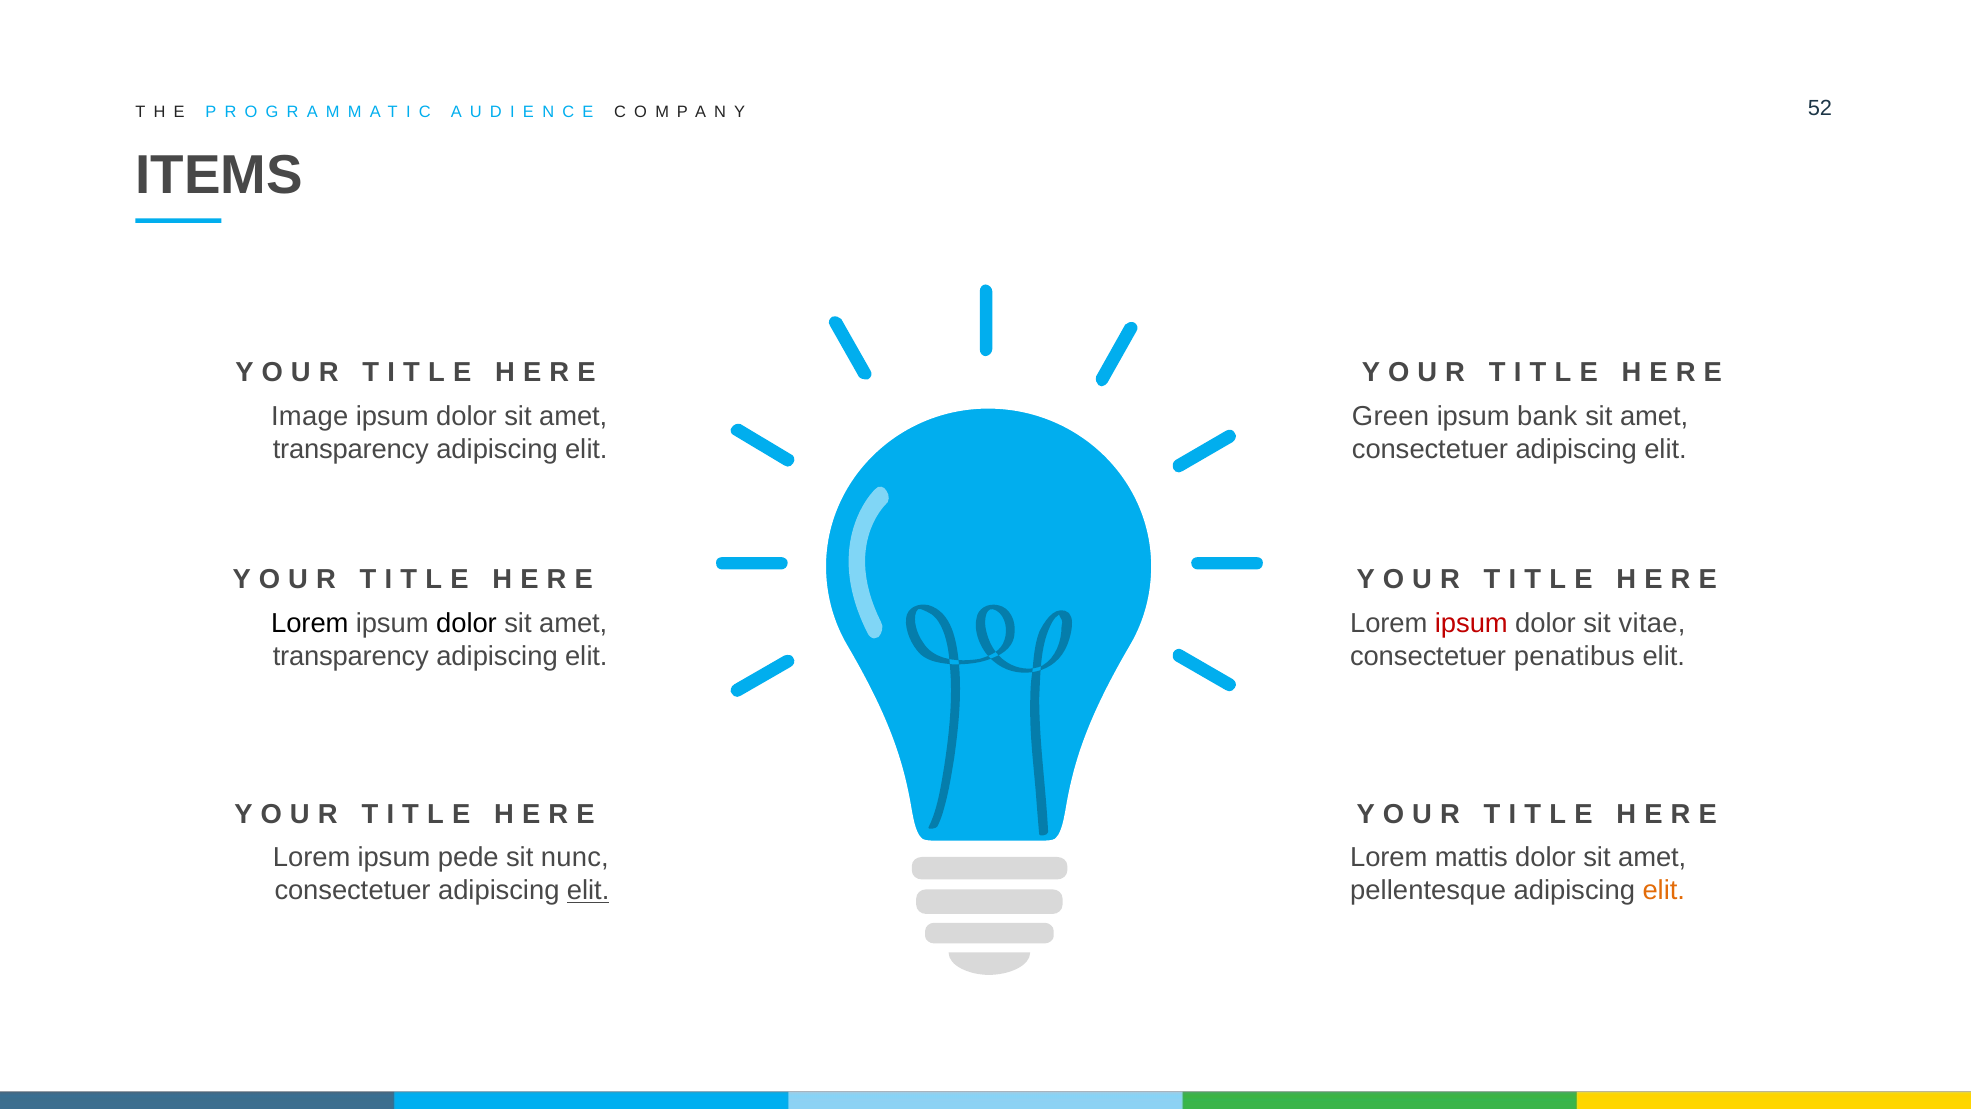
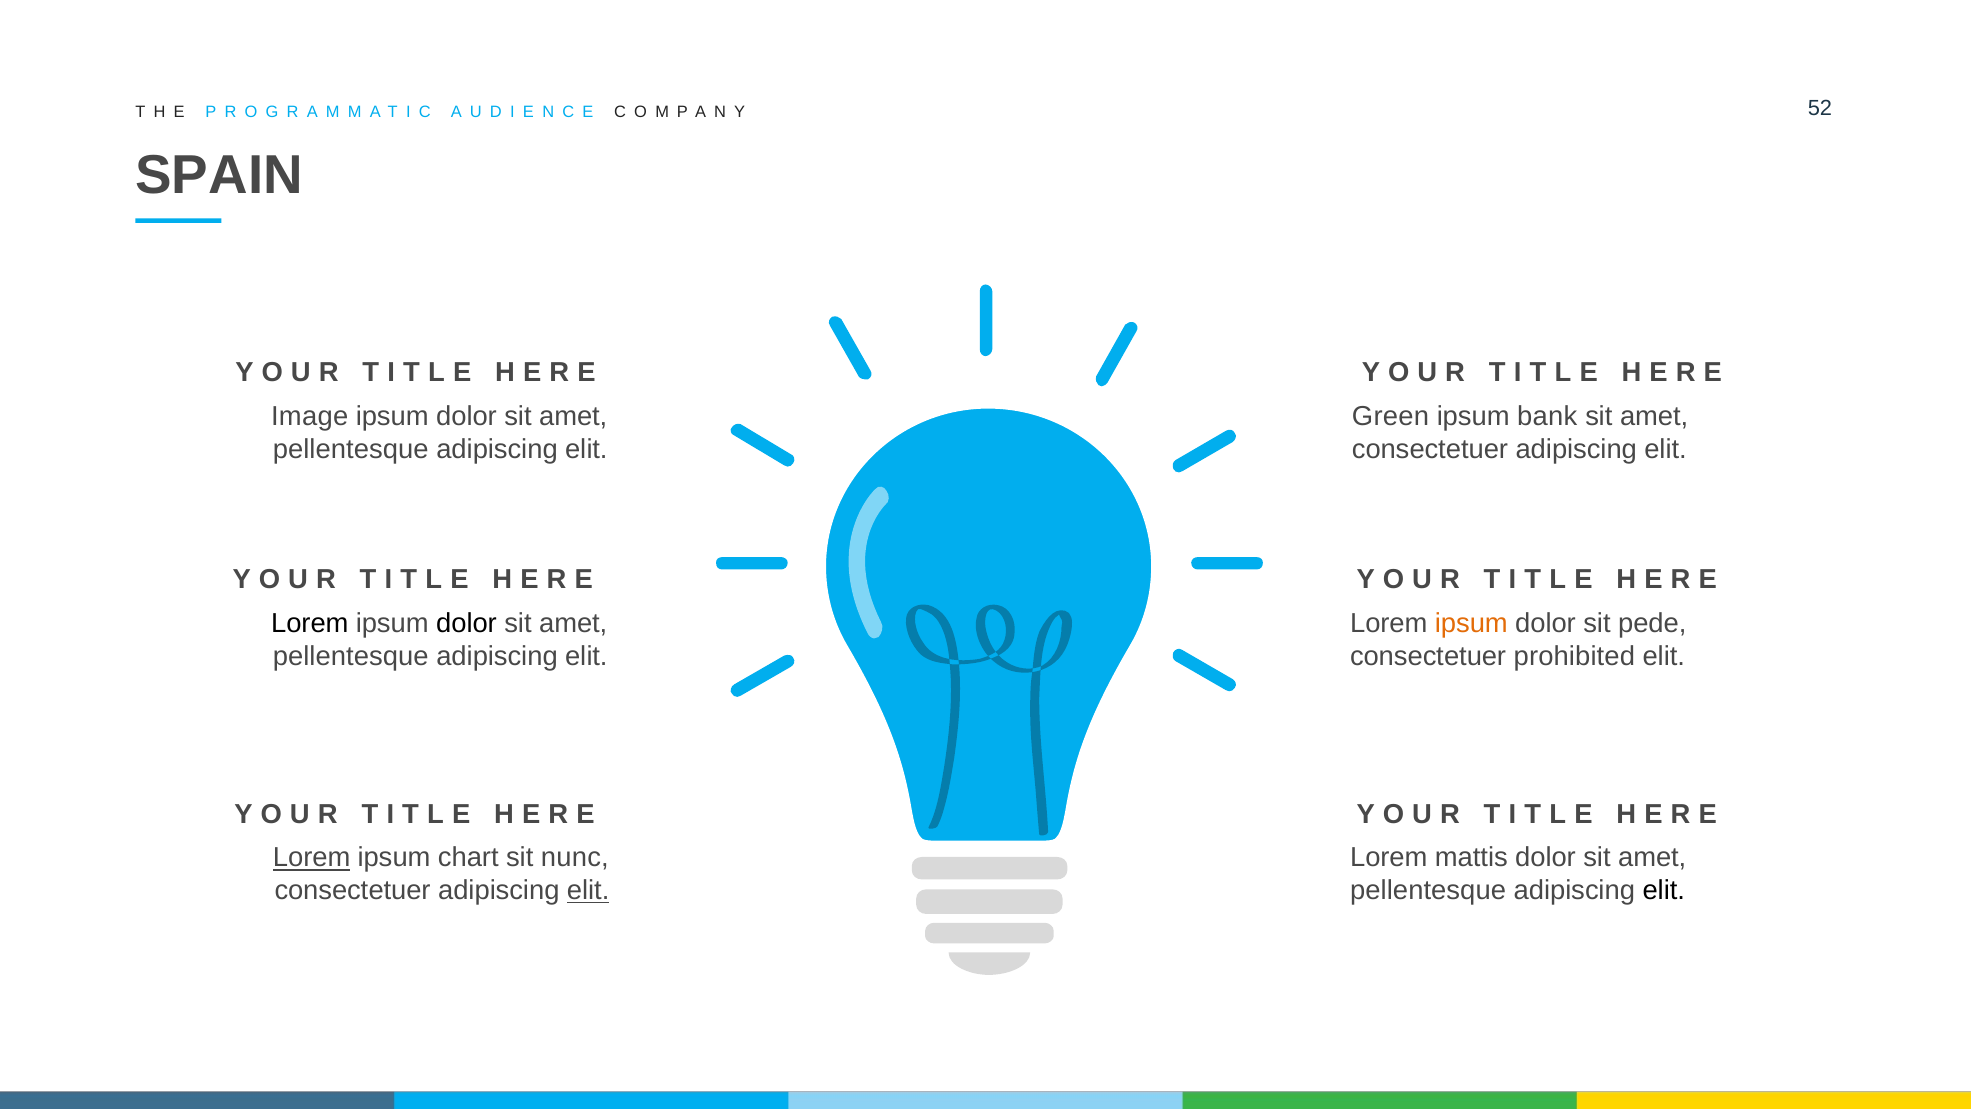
ITEMS: ITEMS -> SPAIN
transparency at (351, 449): transparency -> pellentesque
ipsum at (1471, 623) colour: red -> orange
vitae: vitae -> pede
transparency at (351, 656): transparency -> pellentesque
penatibus: penatibus -> prohibited
Lorem at (312, 858) underline: none -> present
pede: pede -> chart
elit at (1664, 891) colour: orange -> black
